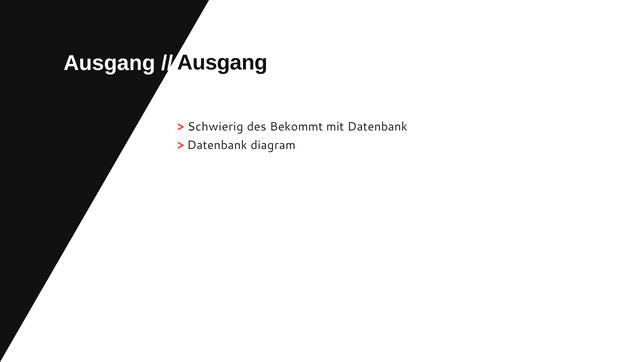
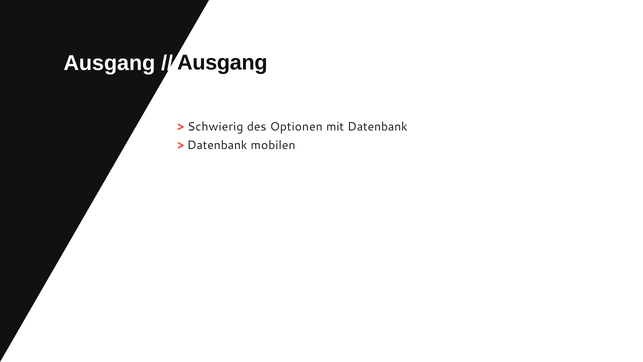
Bekommt: Bekommt -> Optionen
diagram: diagram -> mobilen
